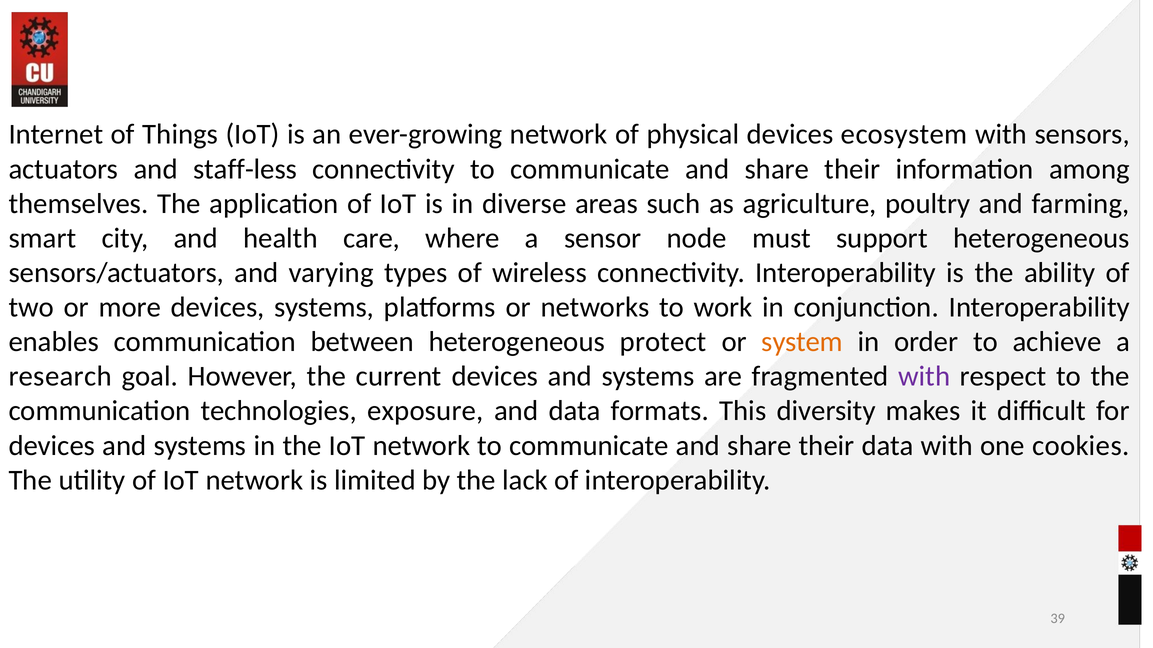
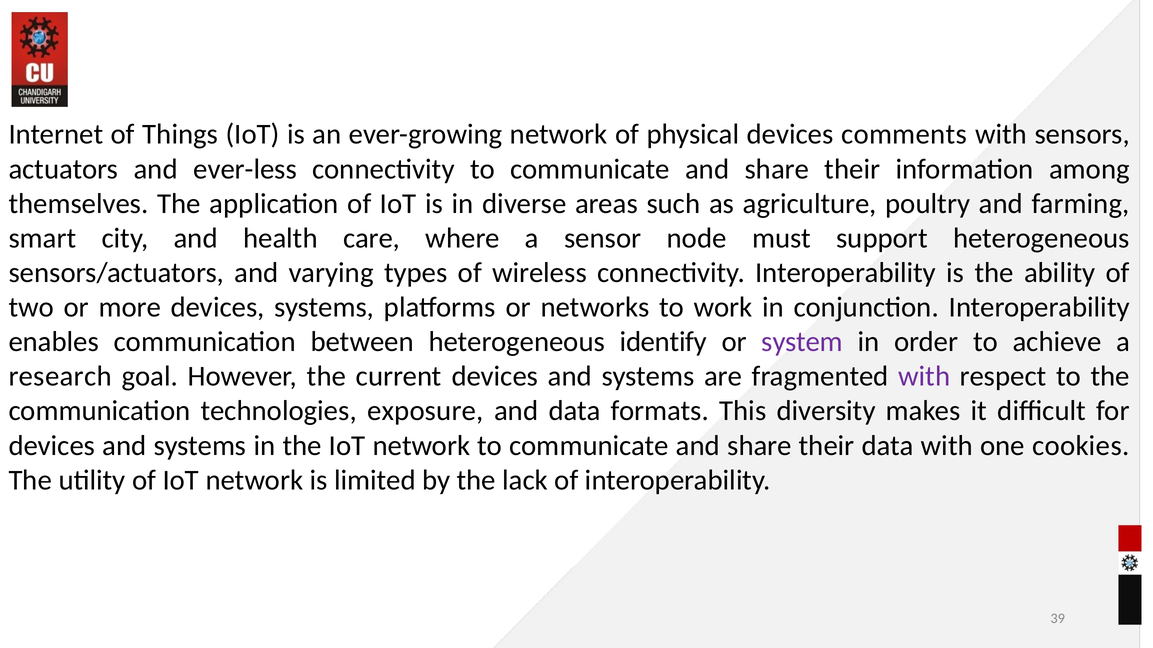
ecosystem: ecosystem -> comments
staff-less: staff-less -> ever-less
protect: protect -> identify
system colour: orange -> purple
